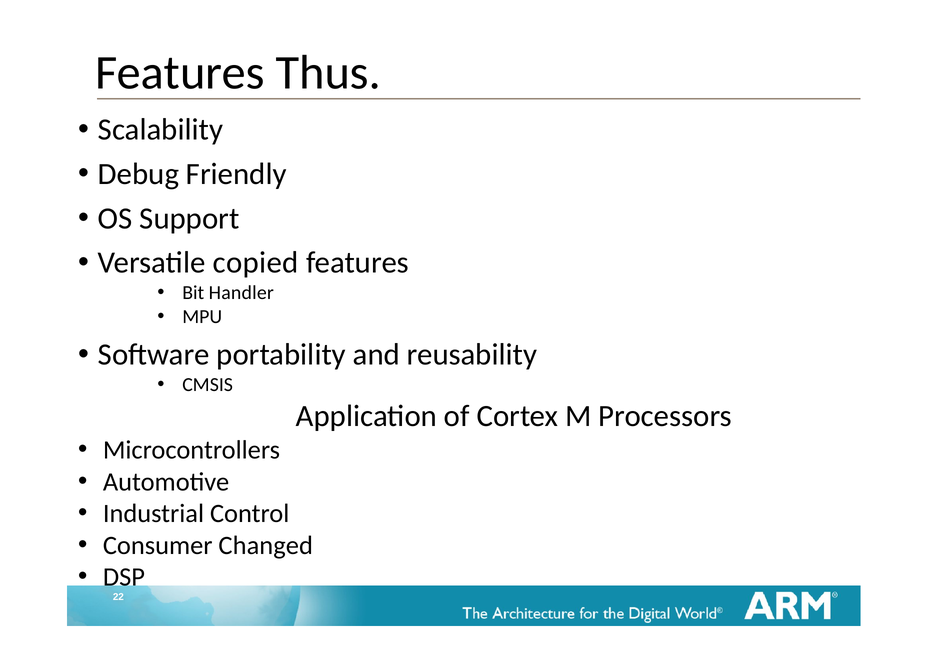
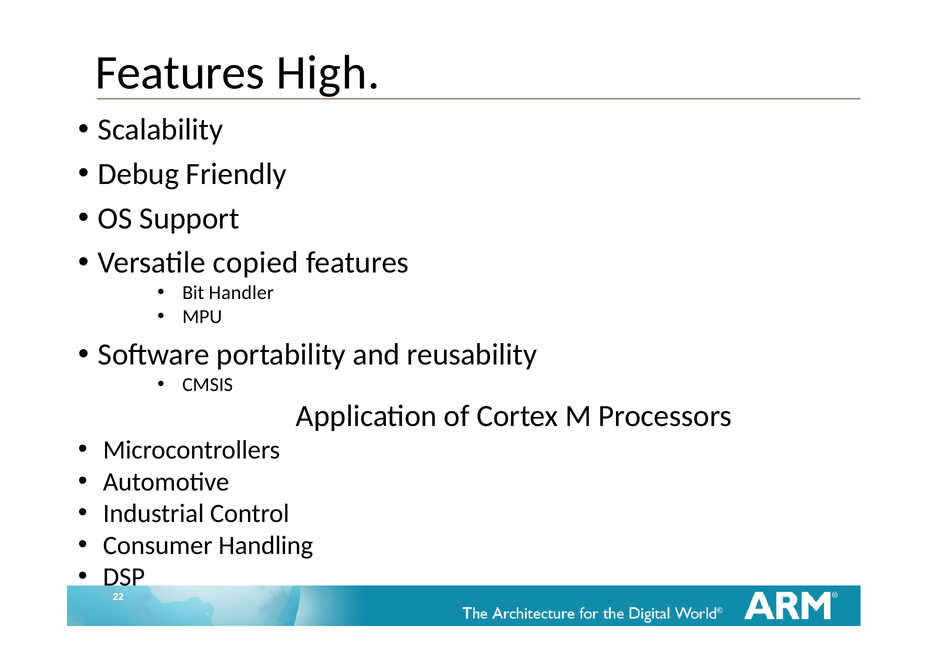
Thus: Thus -> High
Changed: Changed -> Handling
